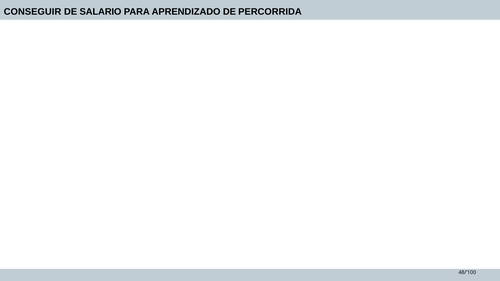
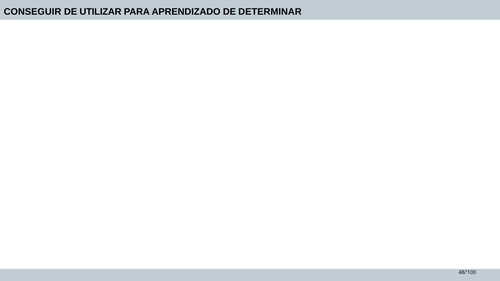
SALARIO: SALARIO -> UTILIZAR
PERCORRIDA: PERCORRIDA -> DETERMINAR
